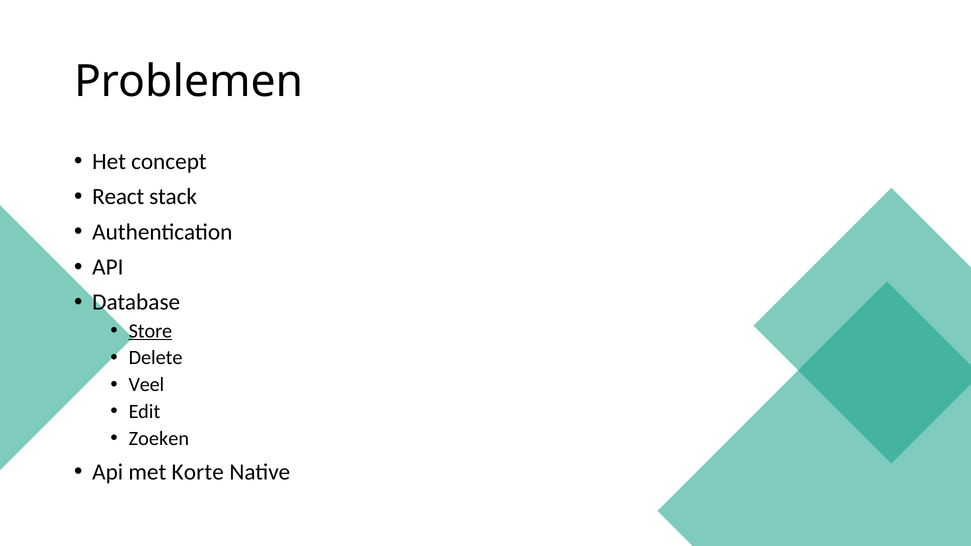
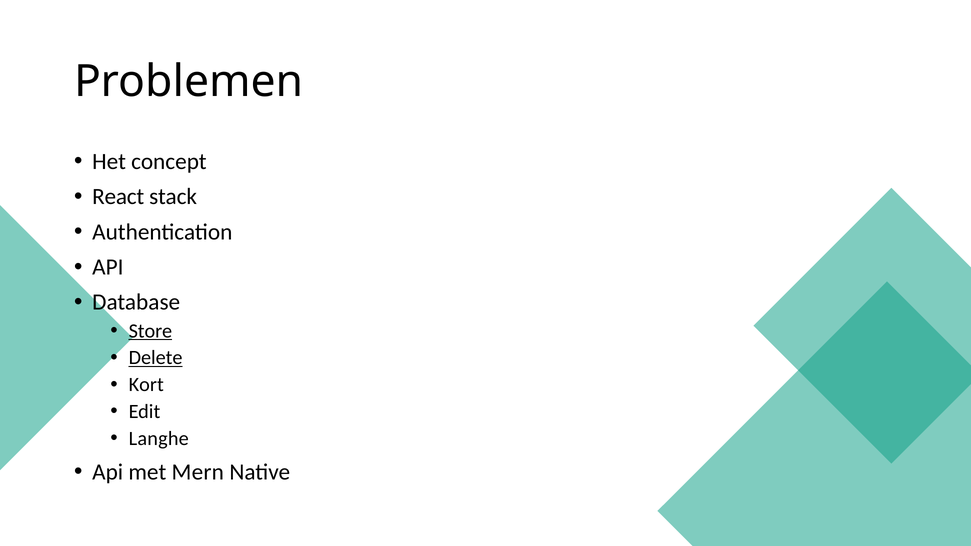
Delete underline: none -> present
Veel: Veel -> Kort
Zoeken: Zoeken -> Langhe
Korte: Korte -> Mern
